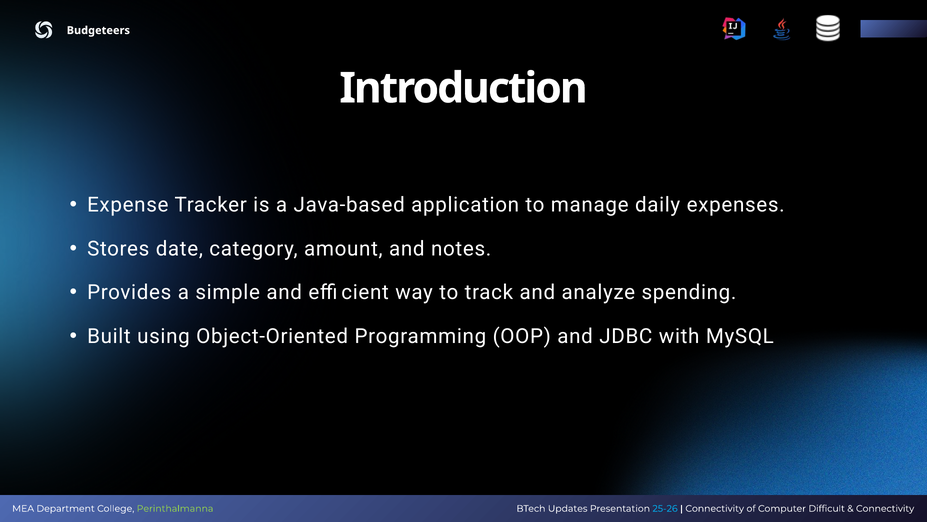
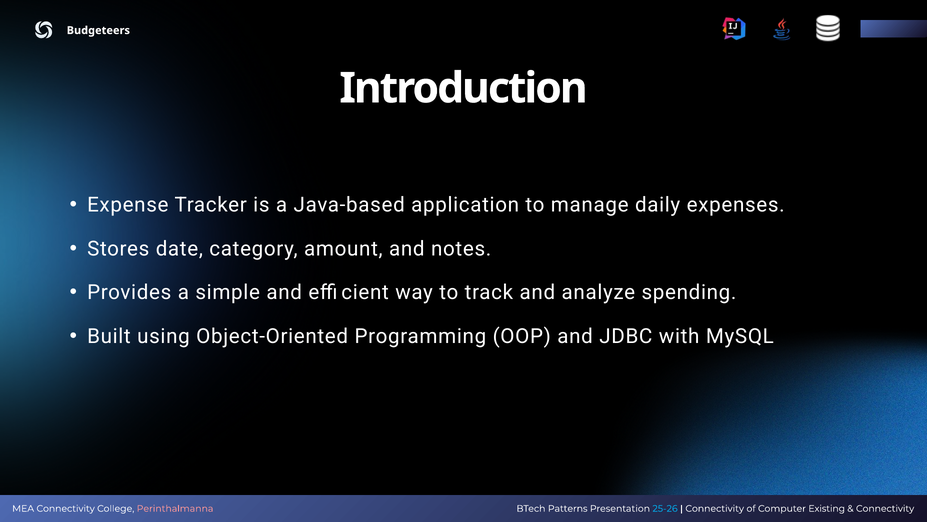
MEA Department: Department -> Connectivity
Perinthalmanna colour: light green -> pink
Updates: Updates -> Patterns
Difficult: Difficult -> Existing
